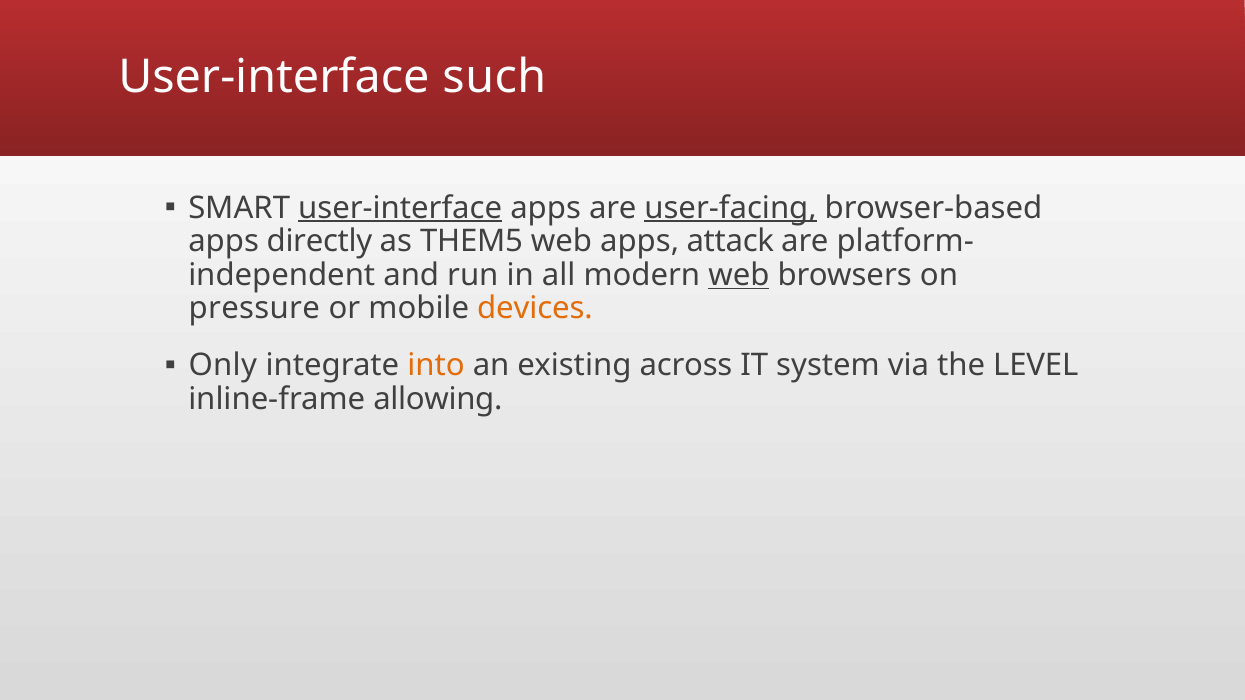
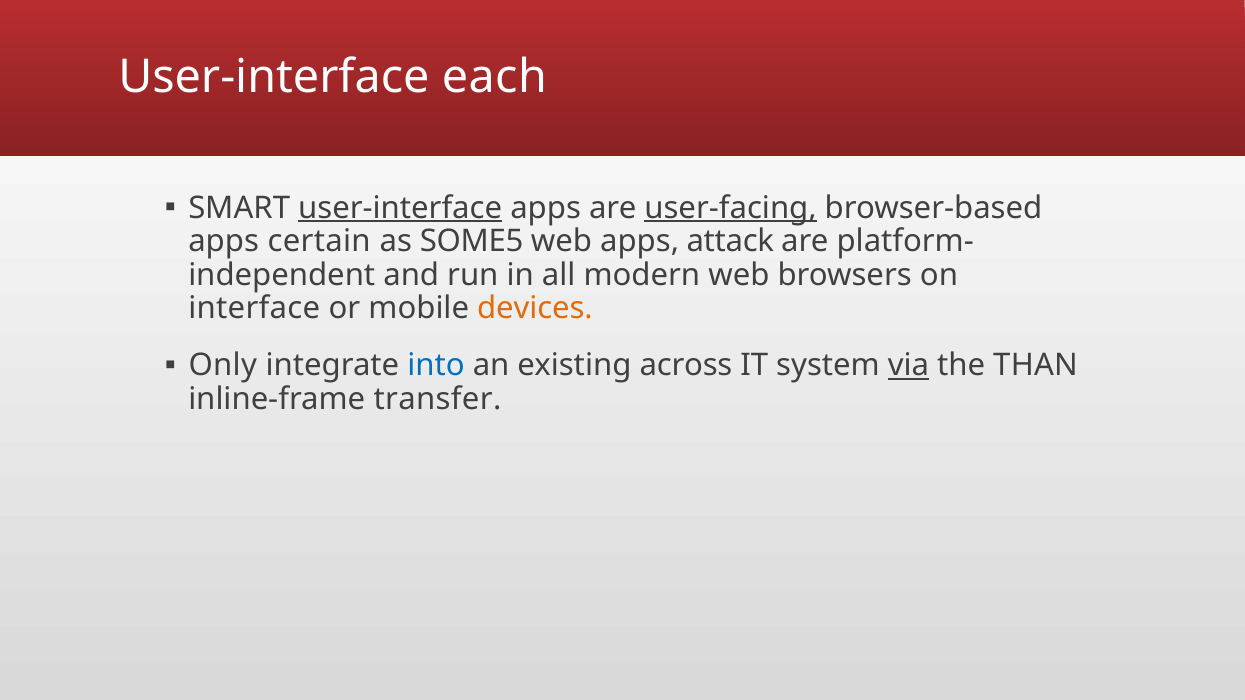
such: such -> each
directly: directly -> certain
THEM5: THEM5 -> SOME5
web at (739, 275) underline: present -> none
pressure: pressure -> interface
into colour: orange -> blue
via underline: none -> present
LEVEL: LEVEL -> THAN
allowing: allowing -> transfer
